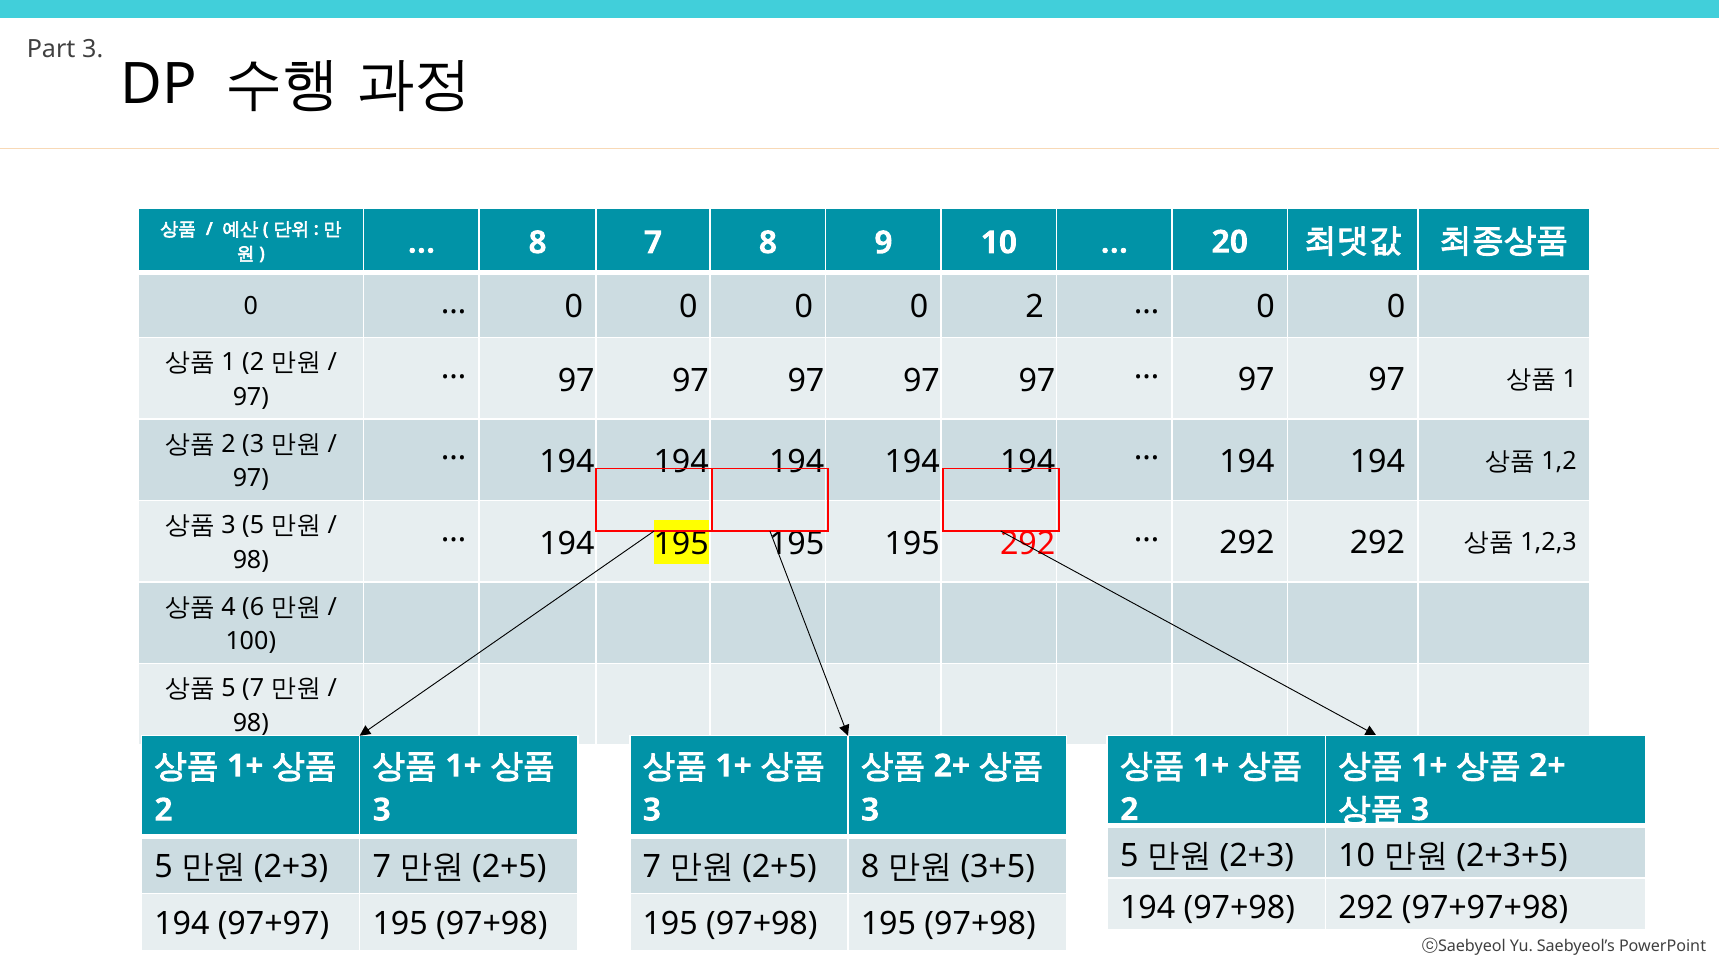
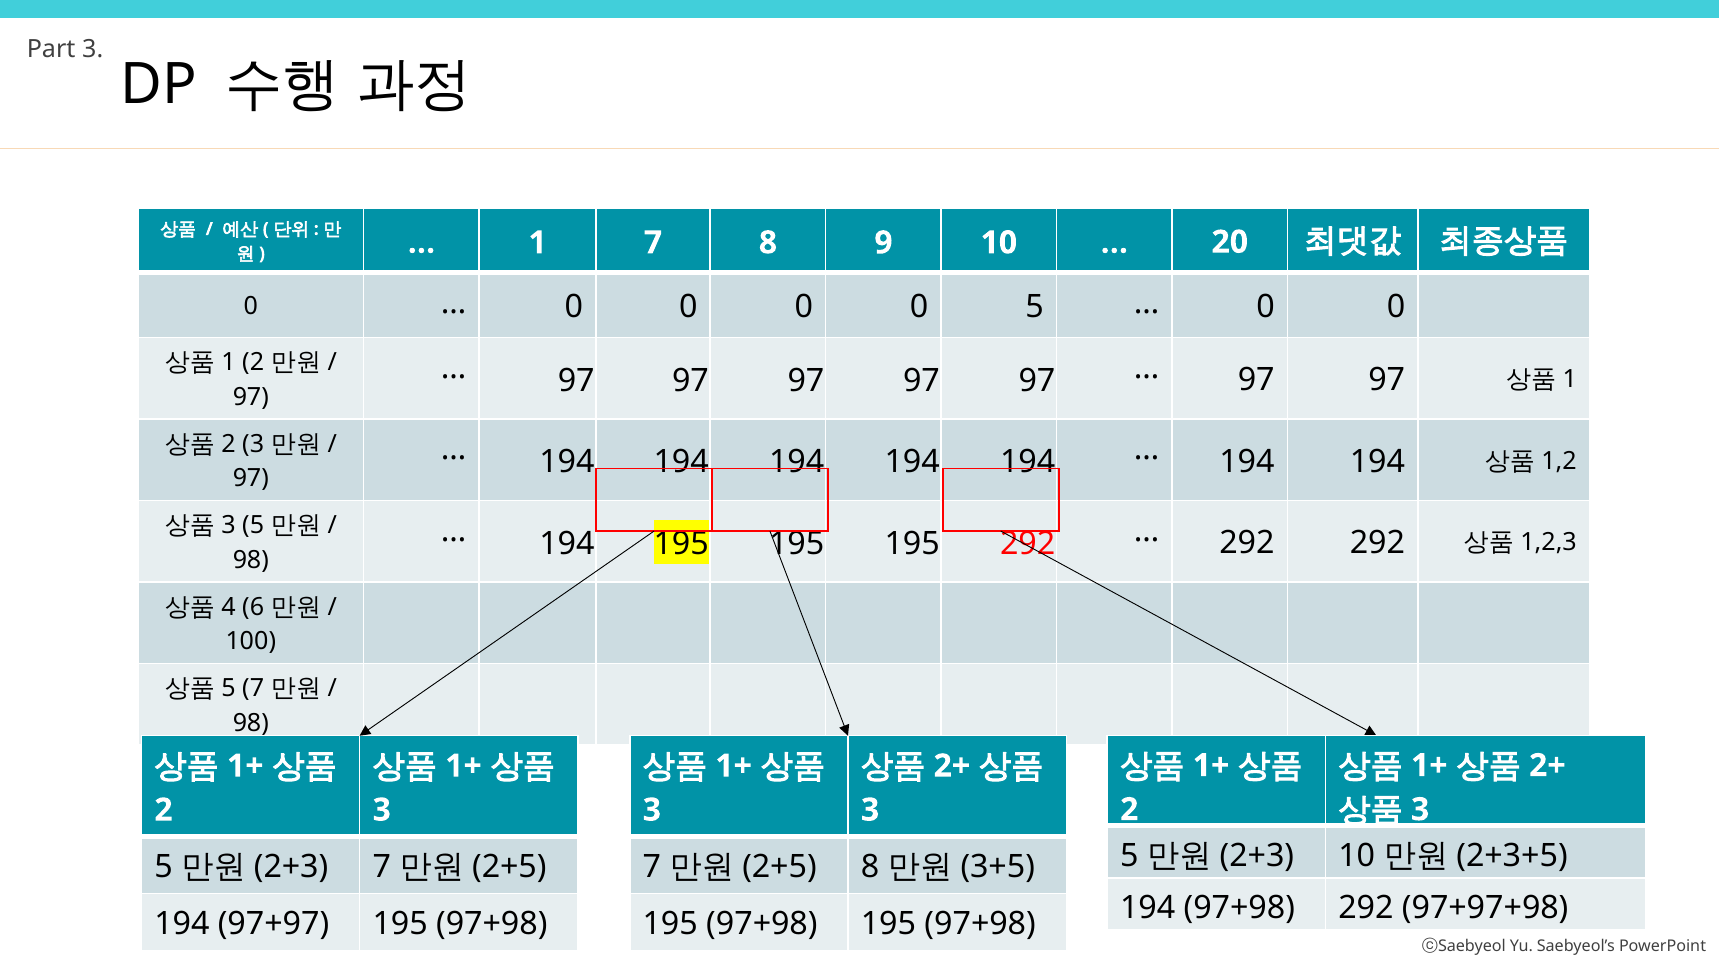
8 at (538, 243): 8 -> 1
0 2: 2 -> 5
